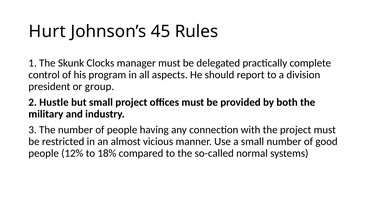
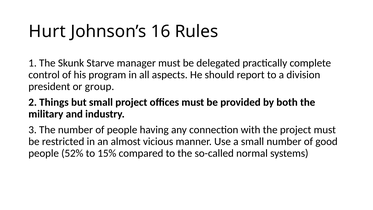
45: 45 -> 16
Clocks: Clocks -> Starve
Hustle: Hustle -> Things
12%: 12% -> 52%
18%: 18% -> 15%
